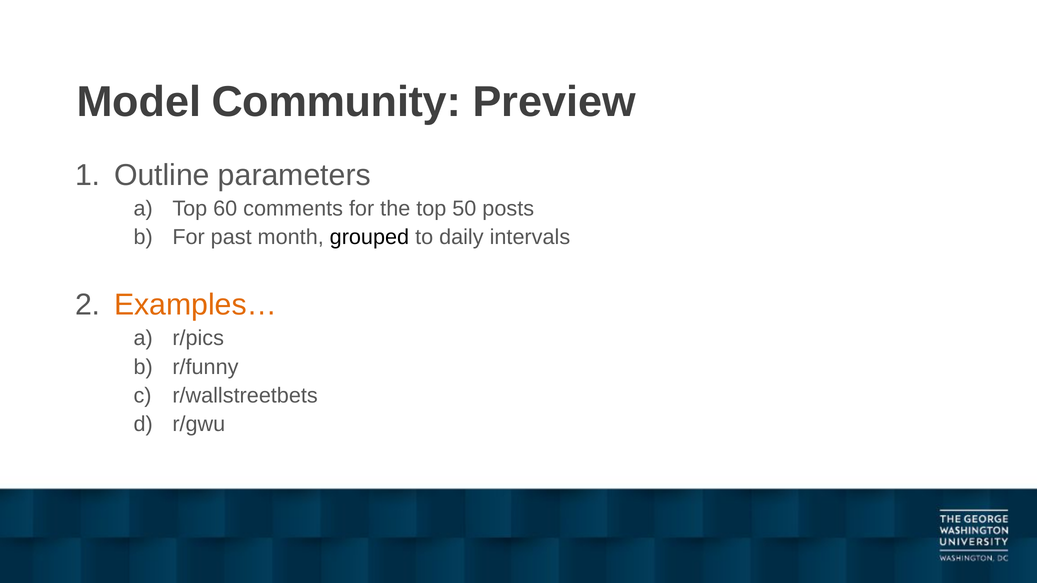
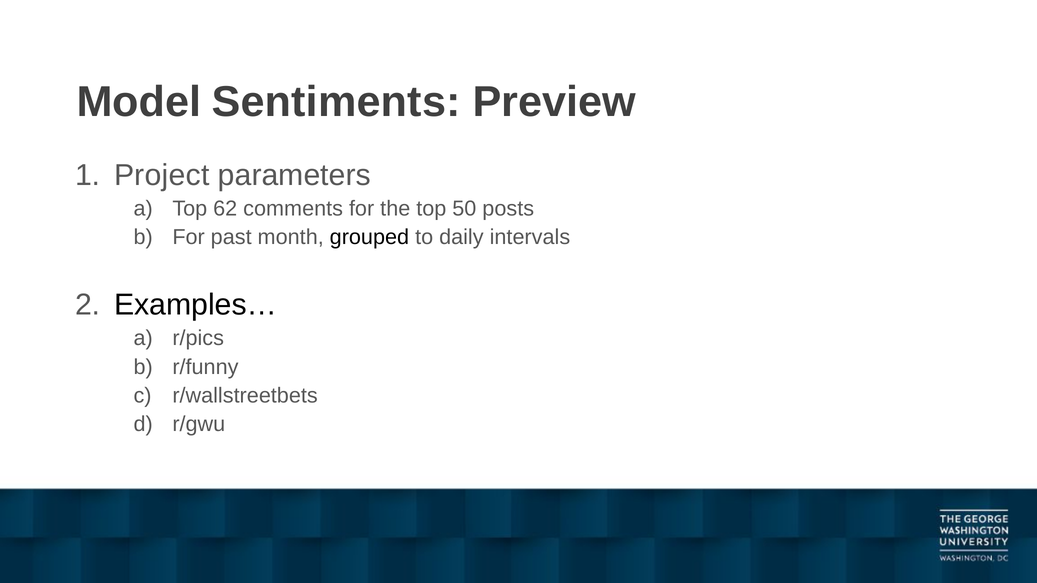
Community: Community -> Sentiments
Outline: Outline -> Project
60: 60 -> 62
Examples… colour: orange -> black
